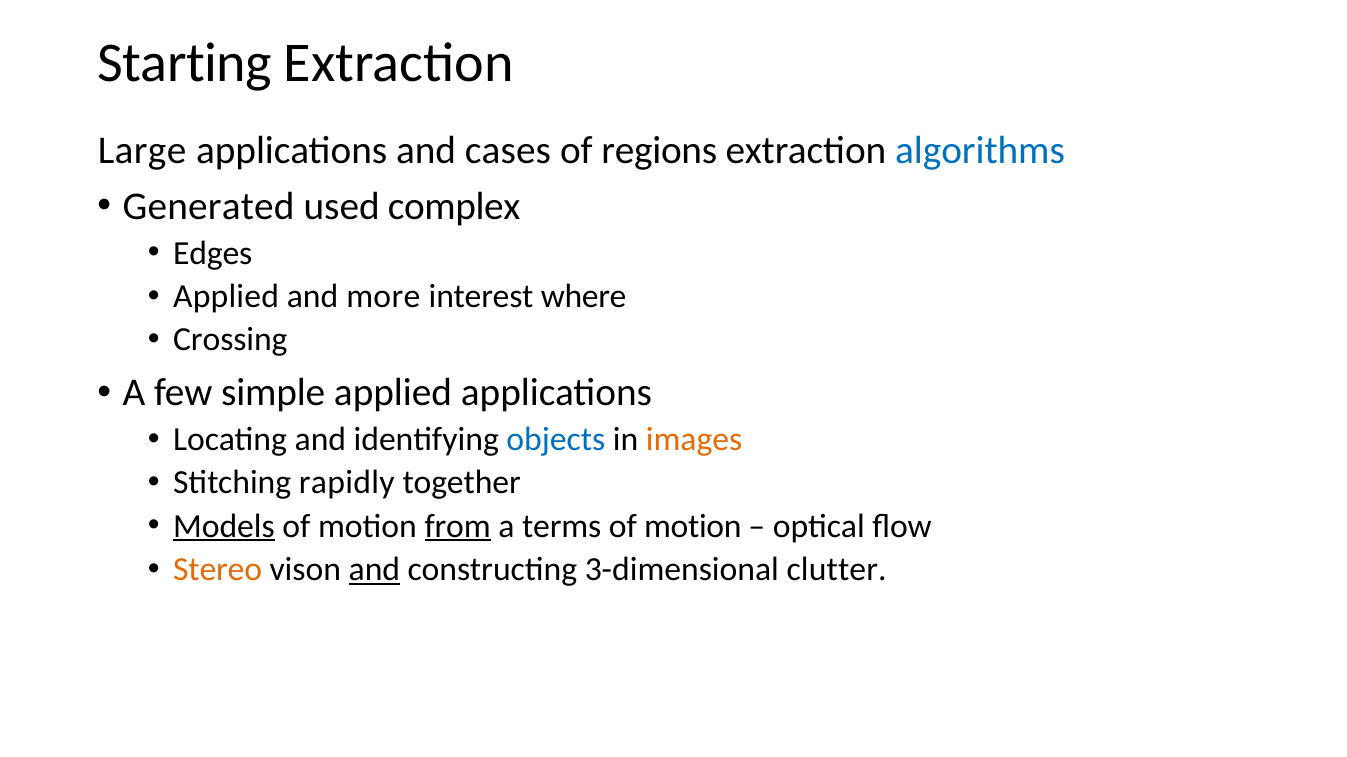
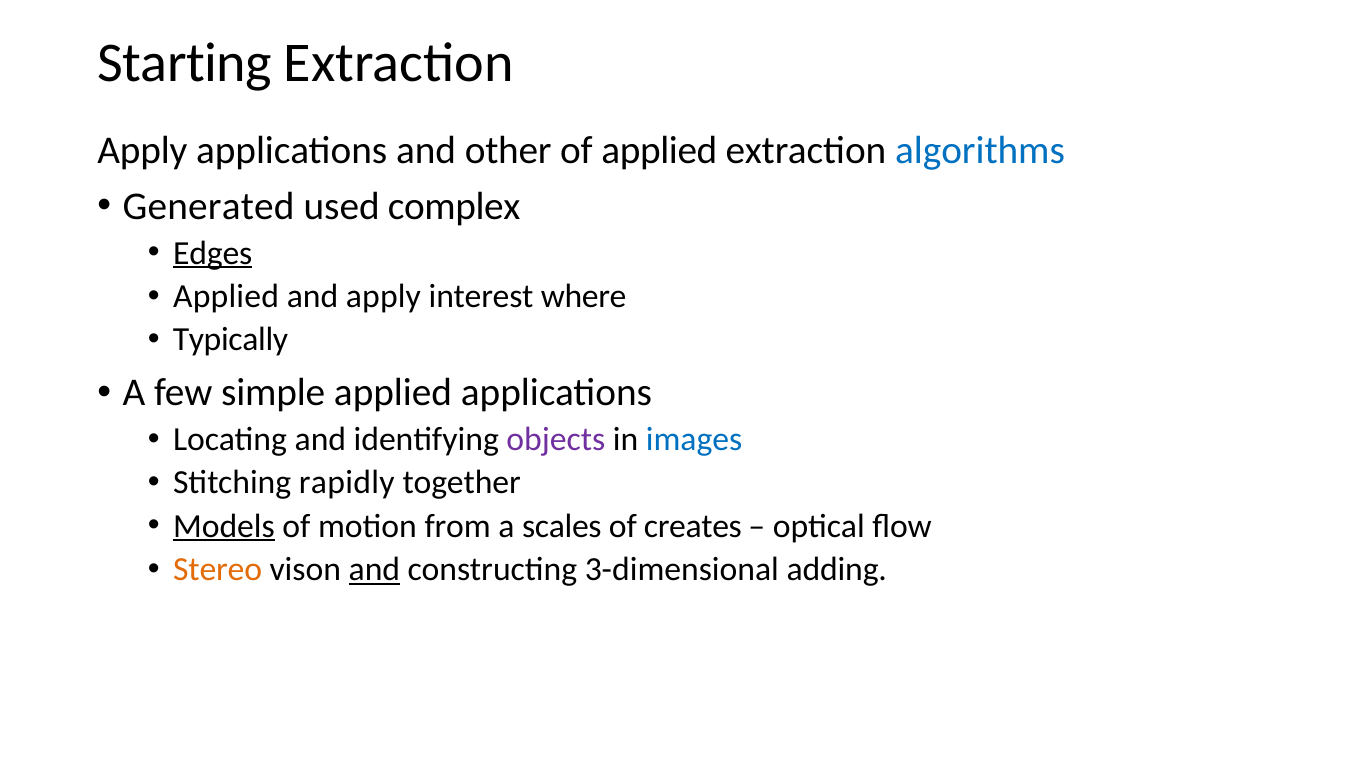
Large at (142, 150): Large -> Apply
cases: cases -> other
of regions: regions -> applied
Edges underline: none -> present
and more: more -> apply
Crossing: Crossing -> Typically
objects colour: blue -> purple
images colour: orange -> blue
from underline: present -> none
terms: terms -> scales
motion at (693, 526): motion -> creates
clutter: clutter -> adding
